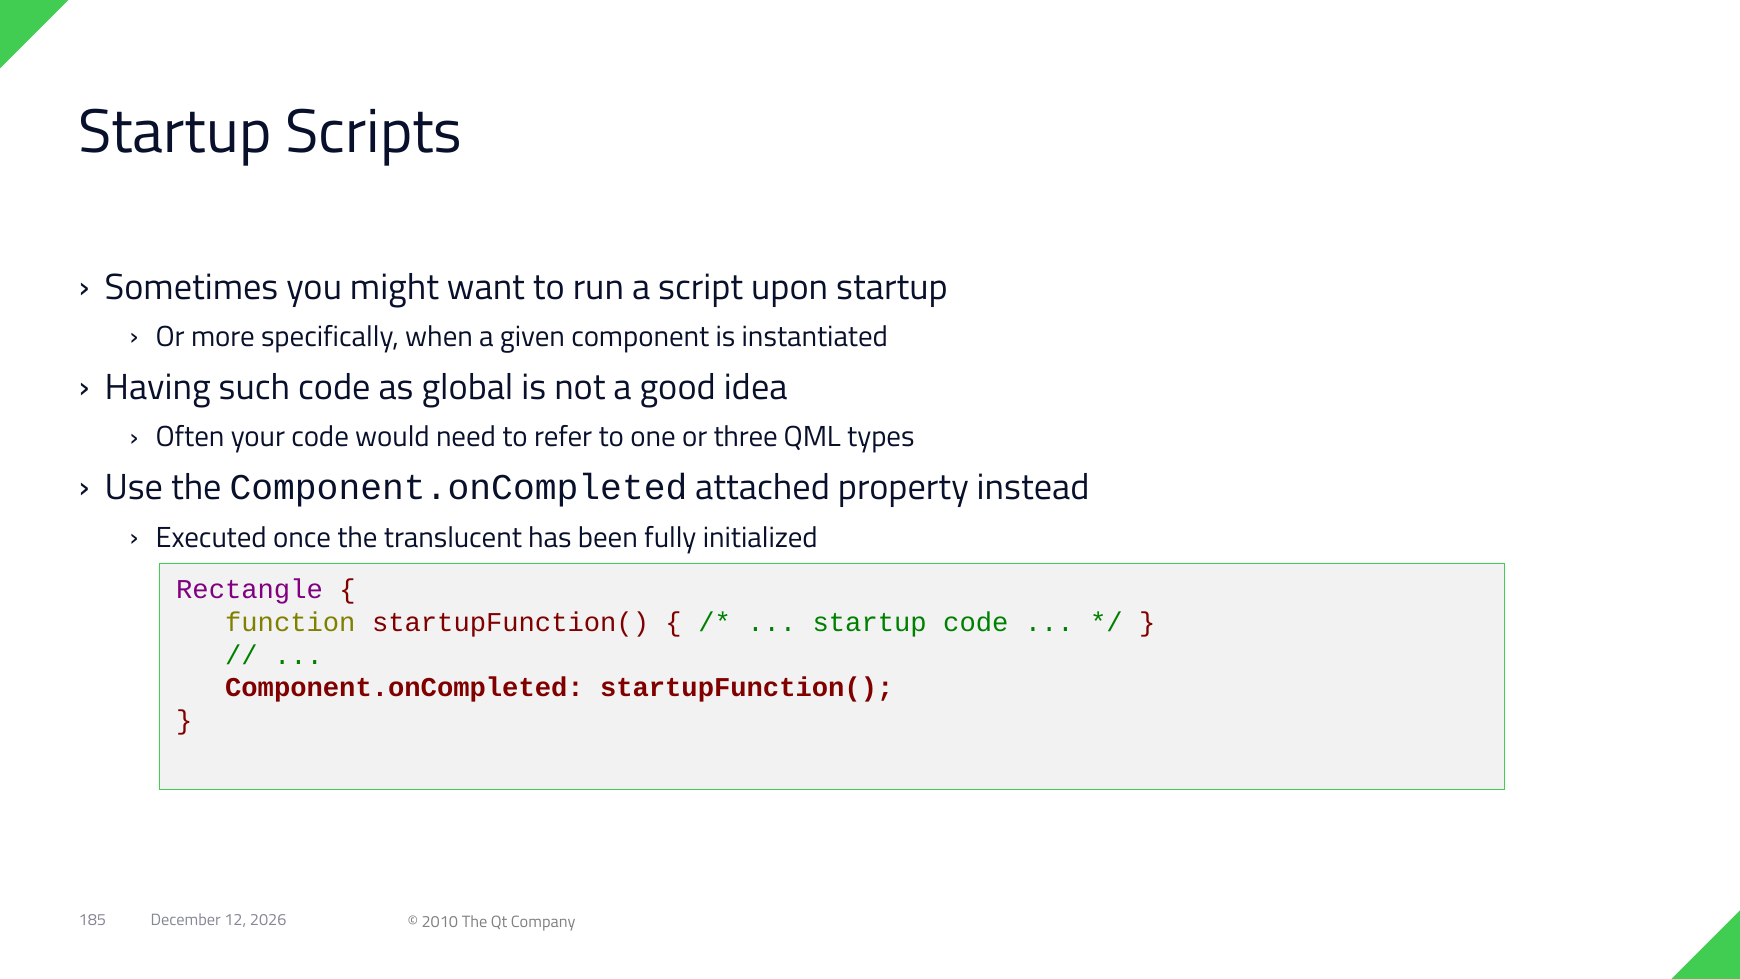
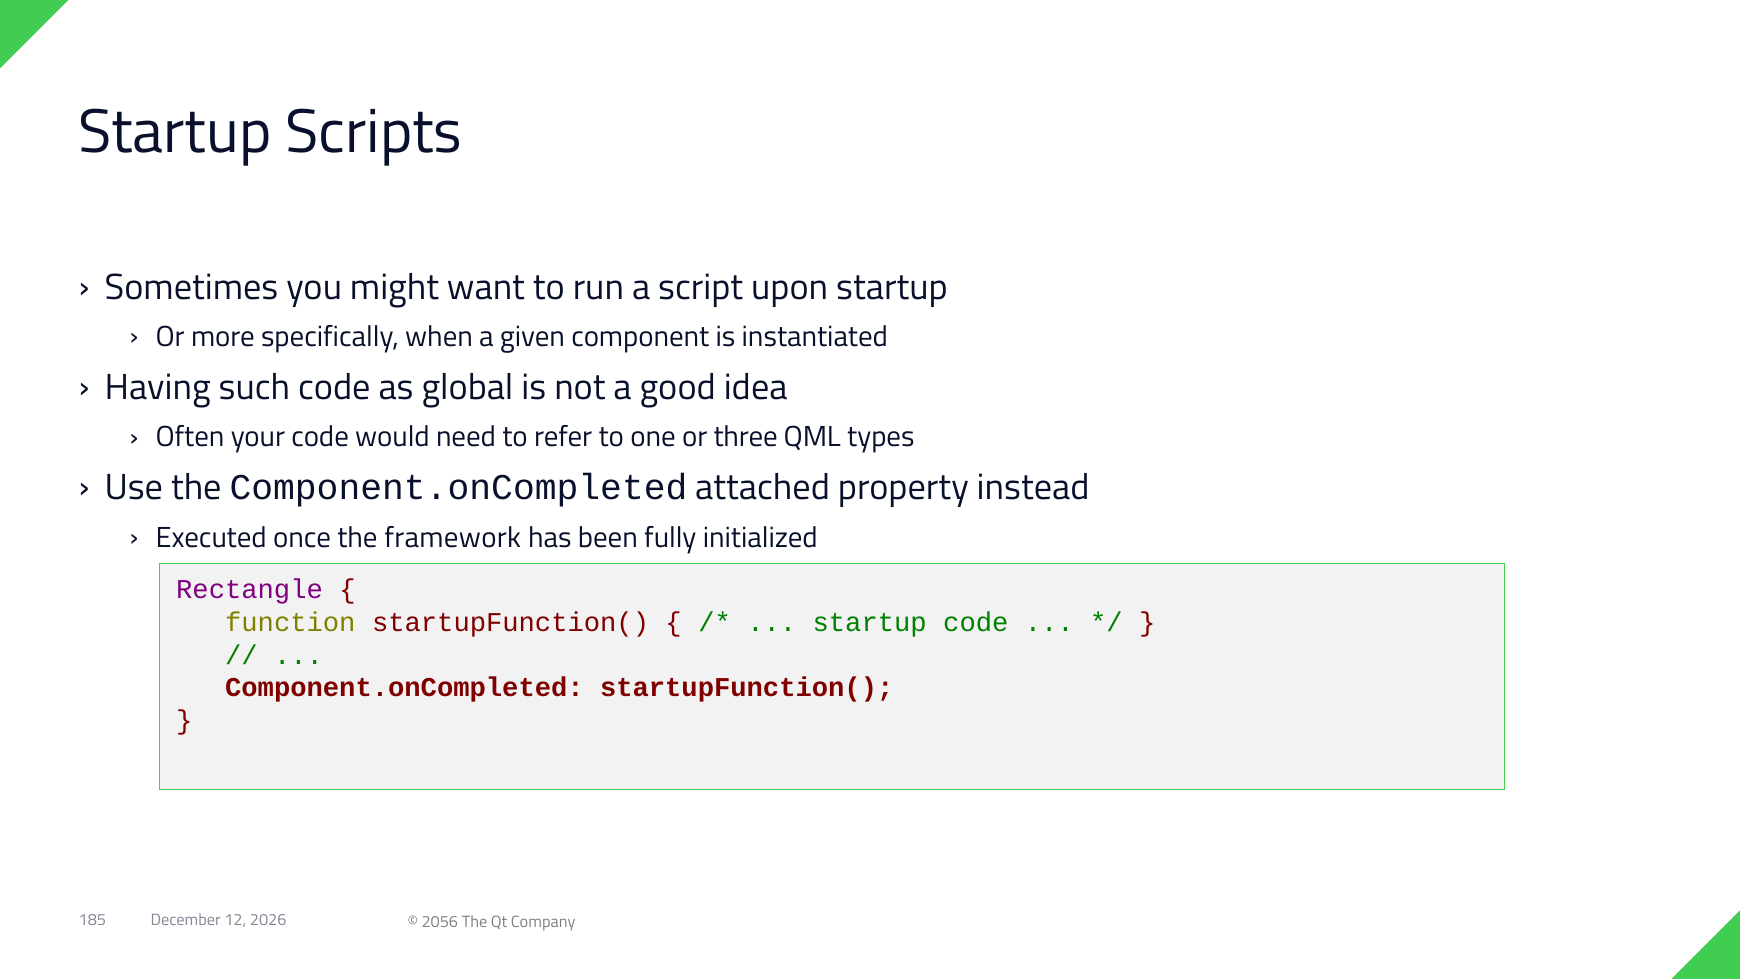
translucent: translucent -> framework
2010: 2010 -> 2056
